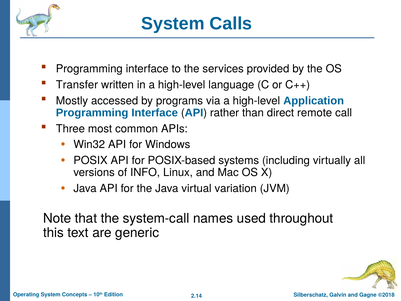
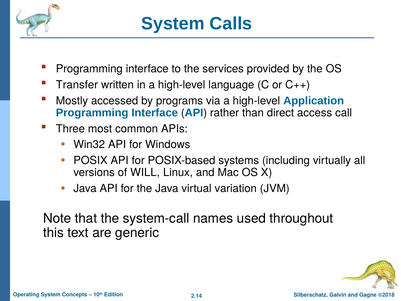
remote: remote -> access
INFO: INFO -> WILL
